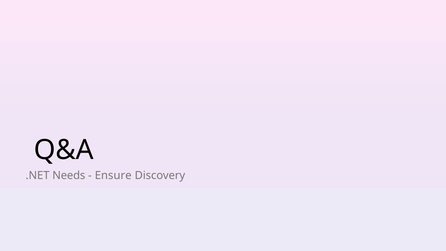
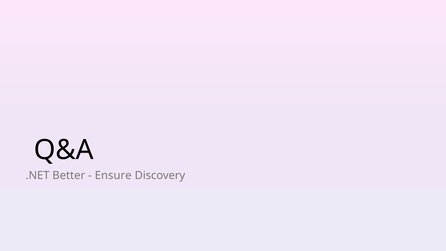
Needs: Needs -> Better
